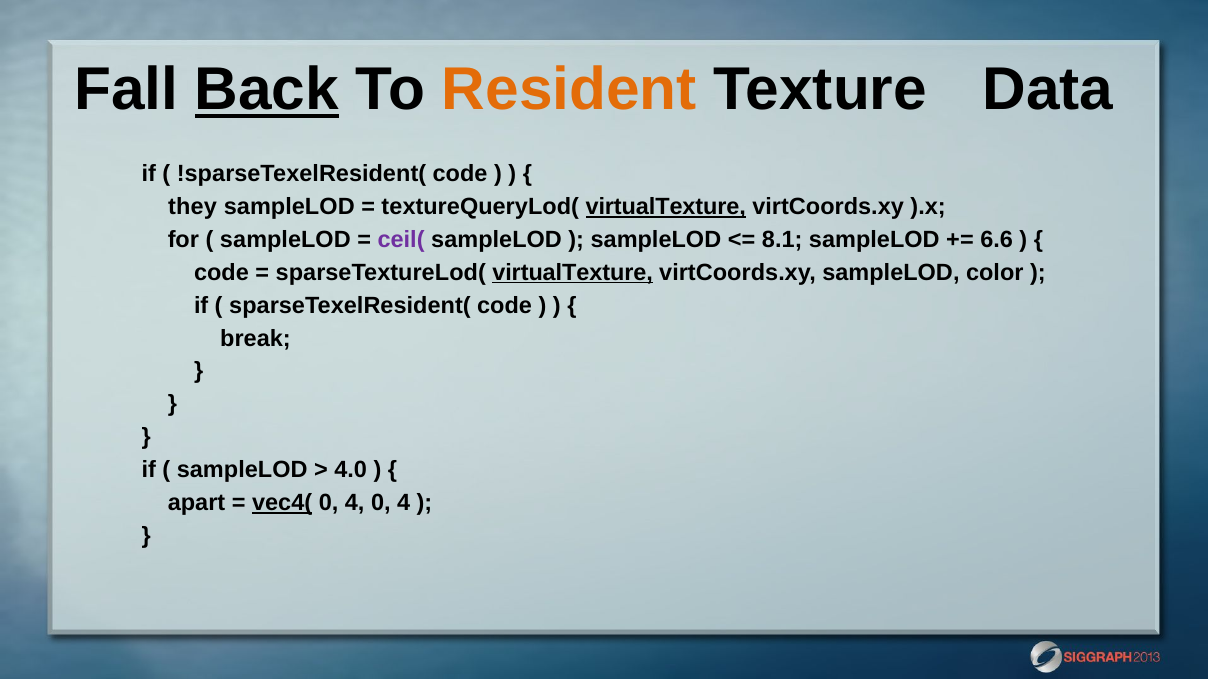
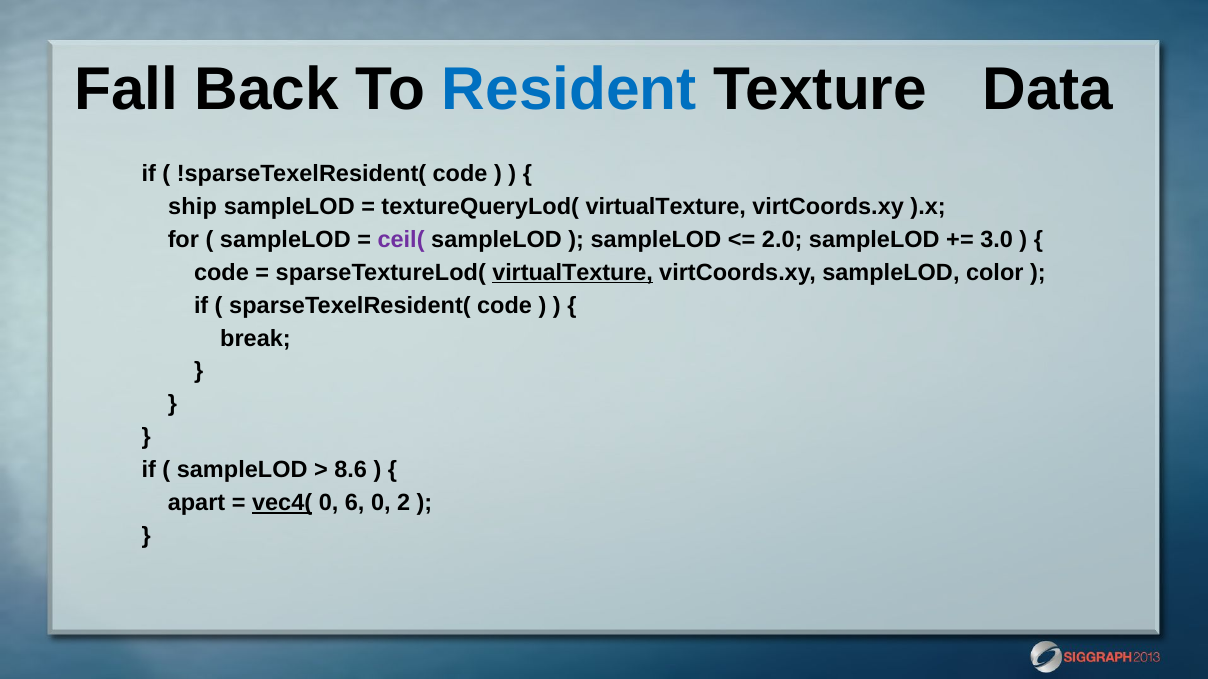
Back underline: present -> none
Resident colour: orange -> blue
they: they -> ship
virtualTexture at (666, 207) underline: present -> none
8.1: 8.1 -> 2.0
6.6: 6.6 -> 3.0
4.0: 4.0 -> 8.6
4 at (355, 503): 4 -> 6
4 at (404, 503): 4 -> 2
